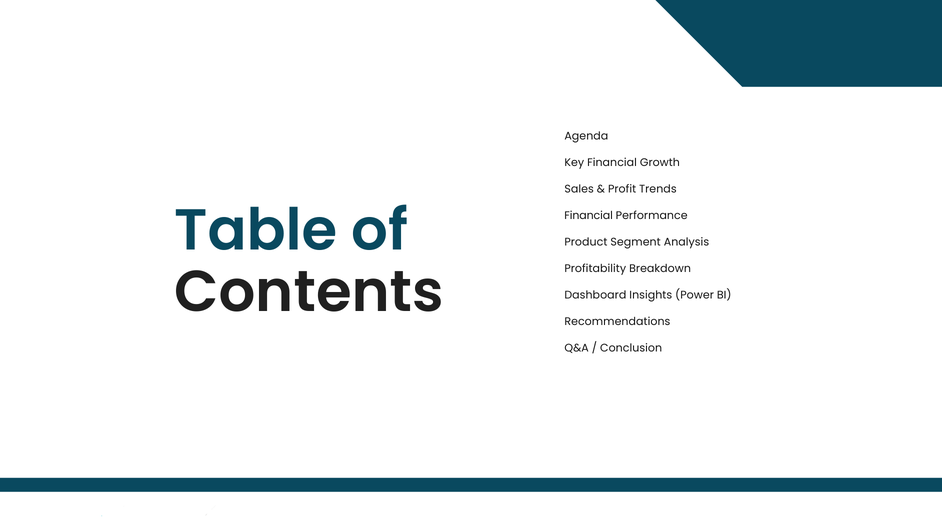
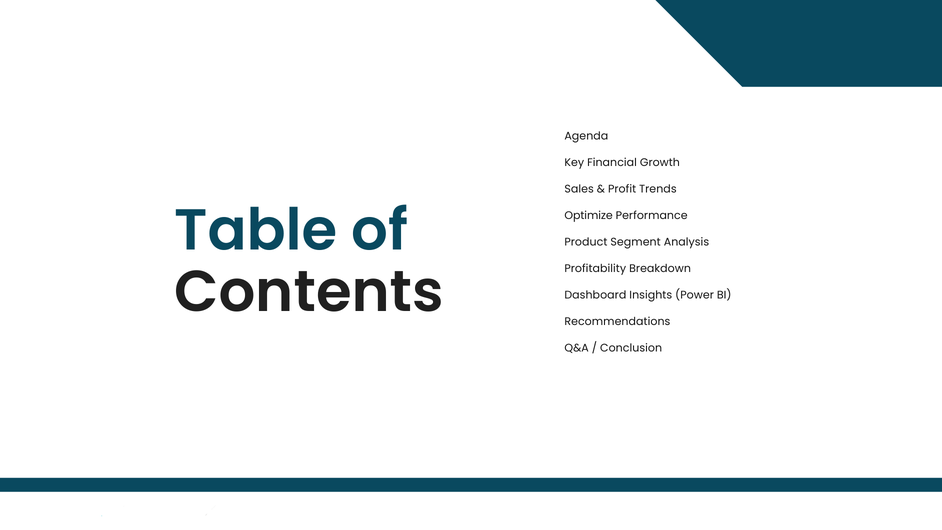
Financial at (589, 216): Financial -> Optimize
